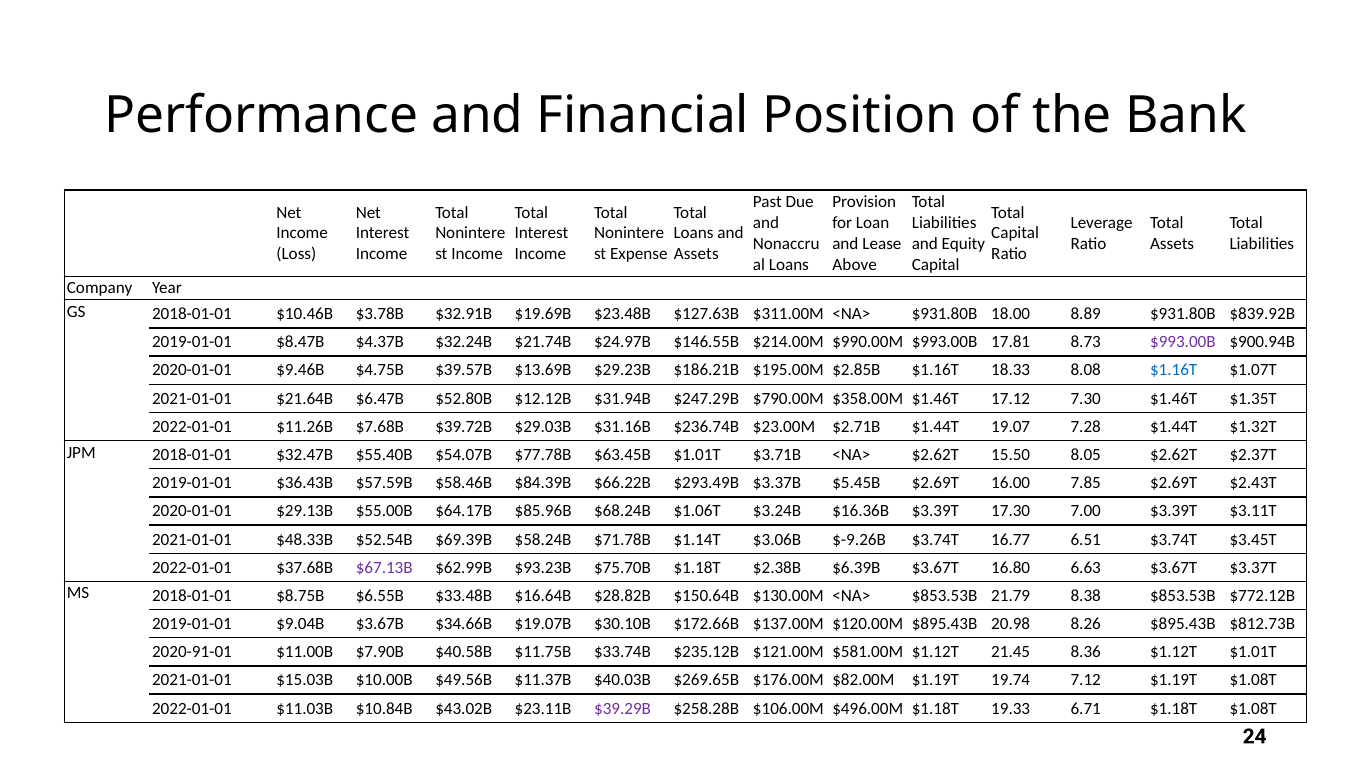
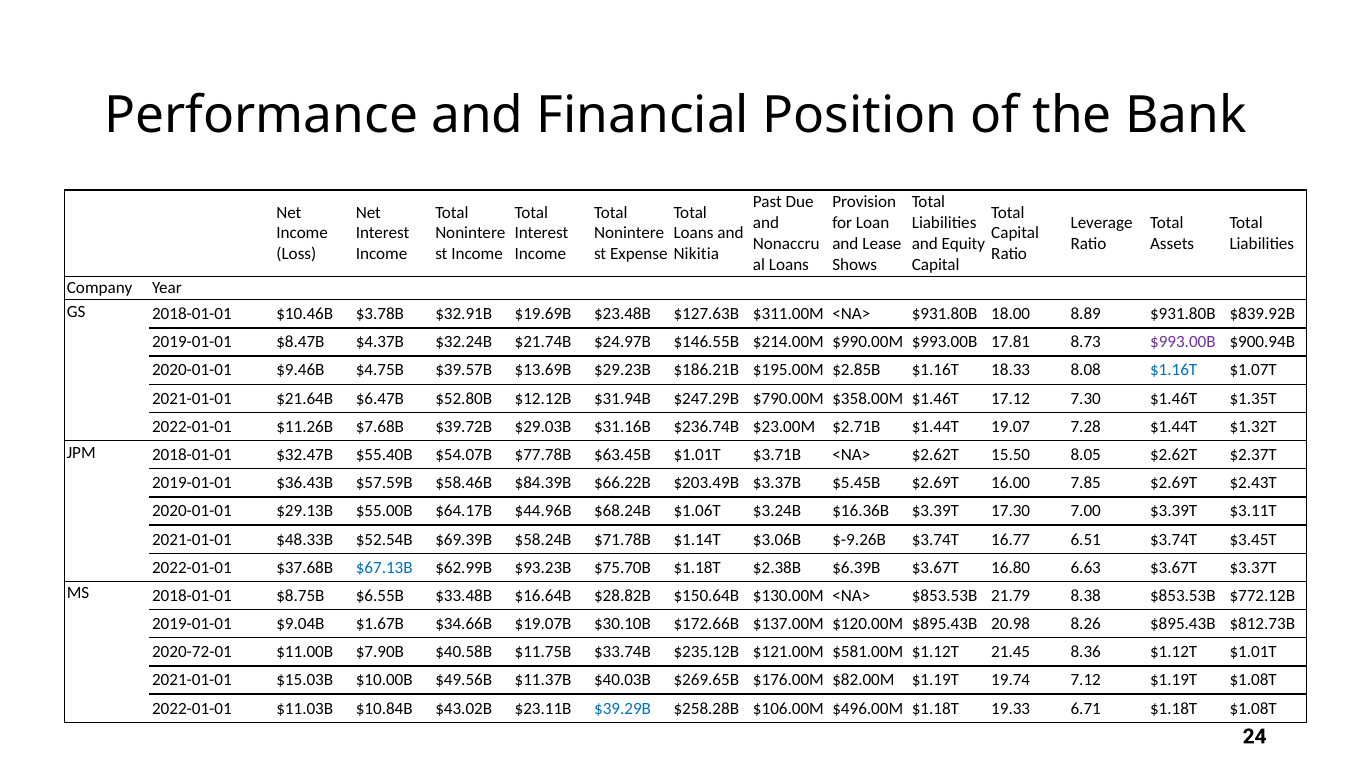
Assets at (696, 254): Assets -> Nikitia
Above: Above -> Shows
$293.49B: $293.49B -> $203.49B
$85.96B: $85.96B -> $44.96B
$67.13B colour: purple -> blue
$3.67B: $3.67B -> $1.67B
2020-91-01: 2020-91-01 -> 2020-72-01
$39.29B colour: purple -> blue
